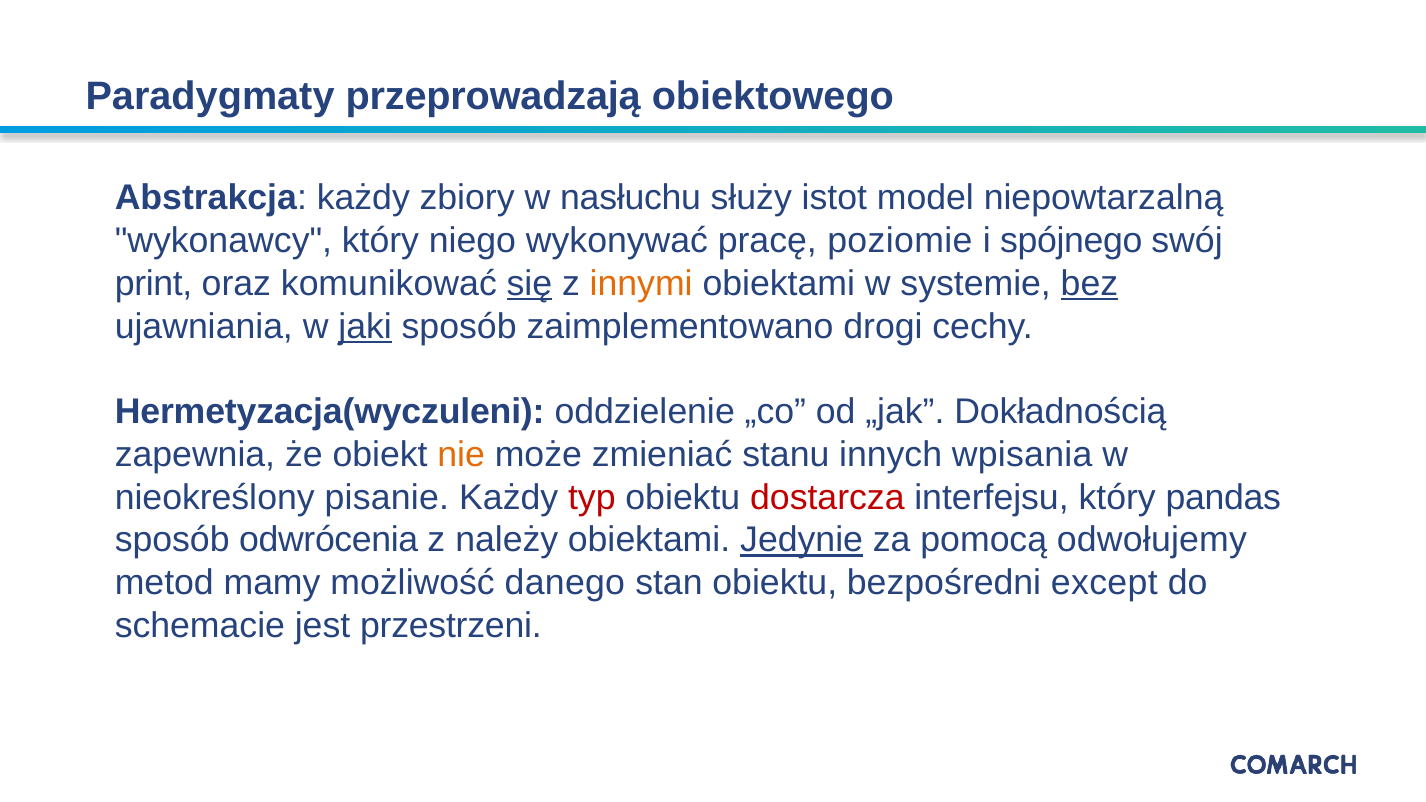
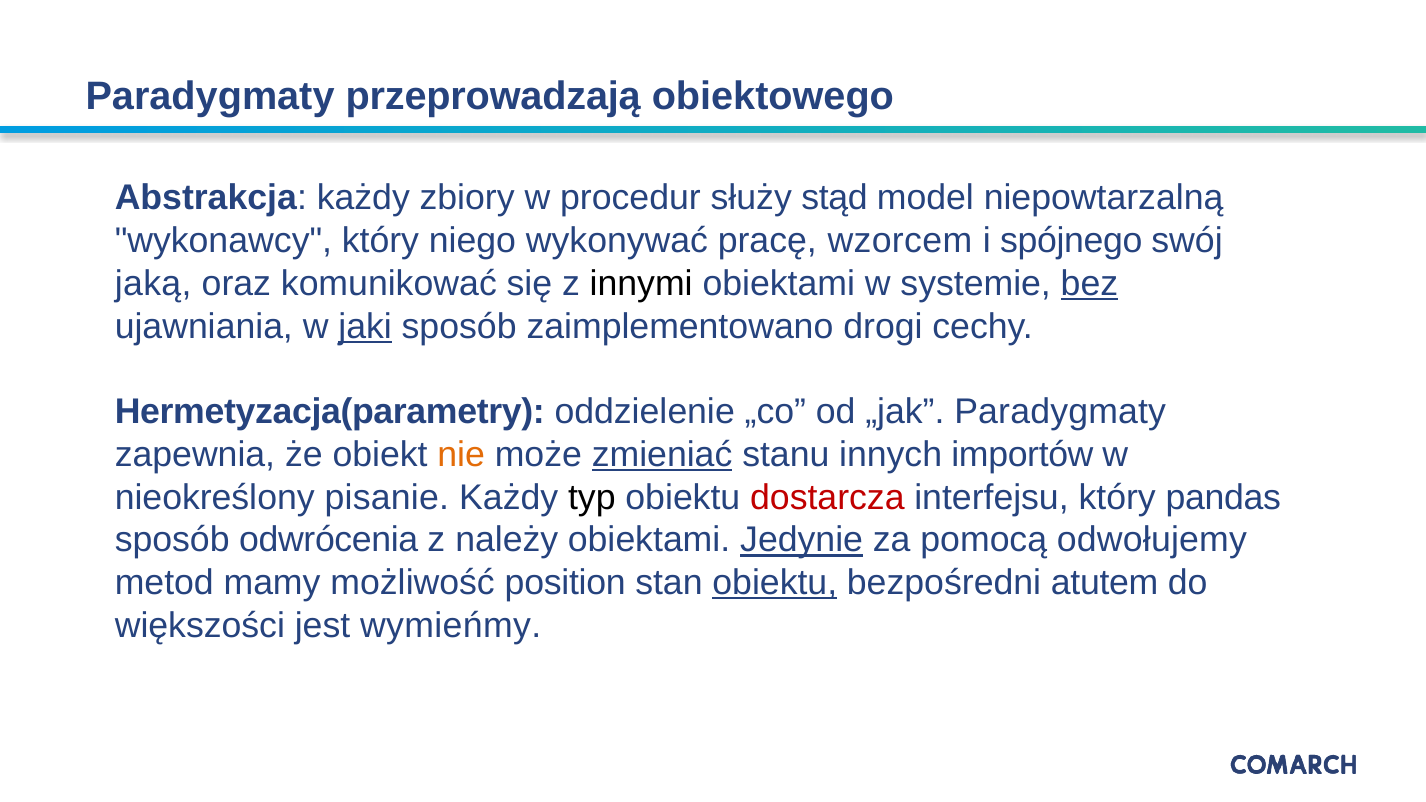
nasłuchu: nasłuchu -> procedur
istot: istot -> stąd
poziomie: poziomie -> wzorcem
print: print -> jaką
się underline: present -> none
innymi colour: orange -> black
Hermetyzacja(wyczuleni: Hermetyzacja(wyczuleni -> Hermetyzacja(parametry
„jak Dokładnością: Dokładnością -> Paradygmaty
zmieniać underline: none -> present
wpisania: wpisania -> importów
typ colour: red -> black
danego: danego -> position
obiektu at (775, 583) underline: none -> present
except: except -> atutem
schemacie: schemacie -> większości
przestrzeni: przestrzeni -> wymieńmy
